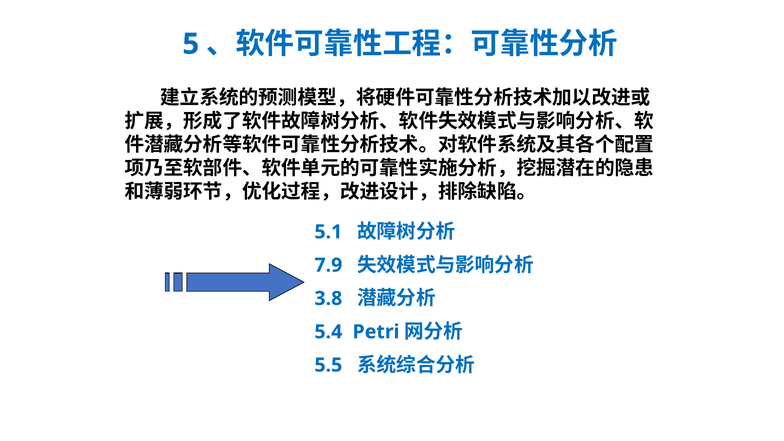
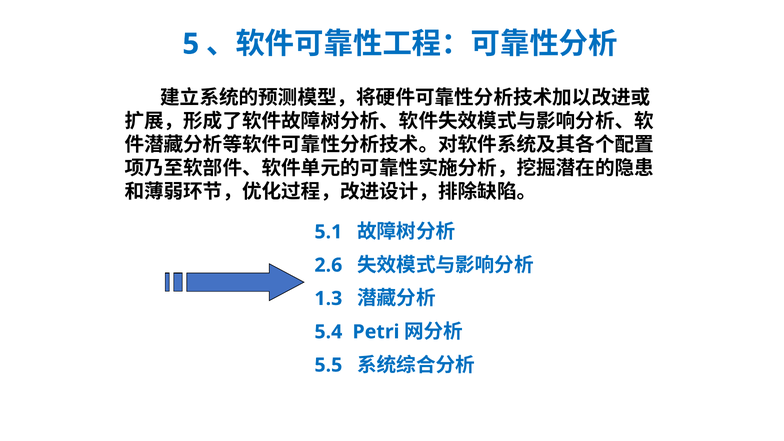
7.9: 7.9 -> 2.6
3.8: 3.8 -> 1.3
